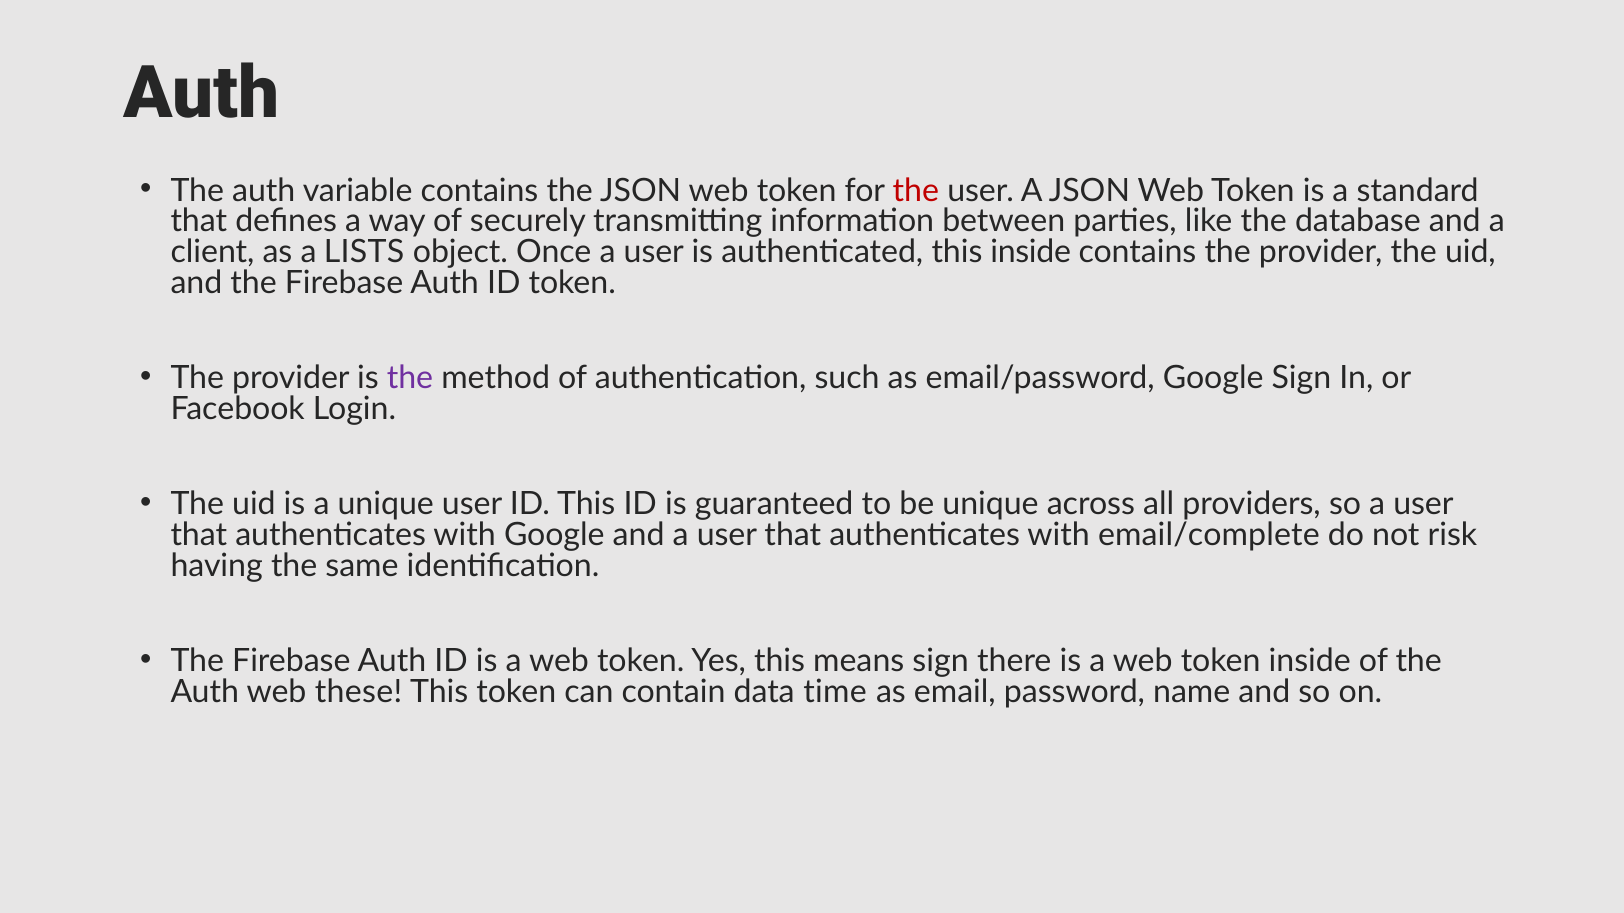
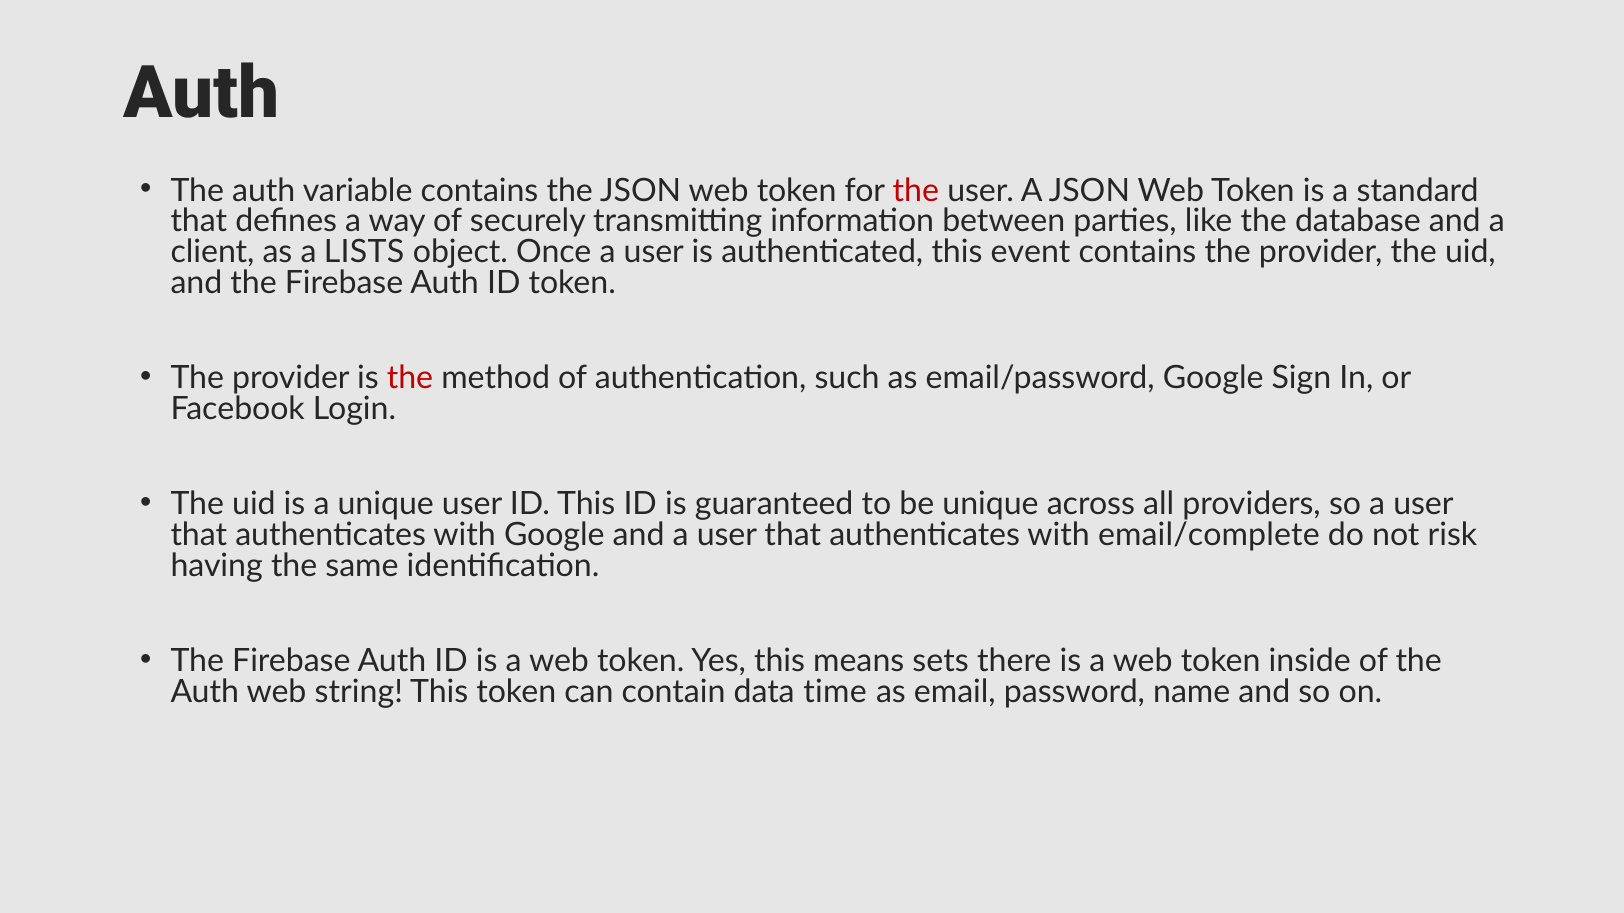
this inside: inside -> event
the at (410, 378) colour: purple -> red
means sign: sign -> sets
these: these -> string
